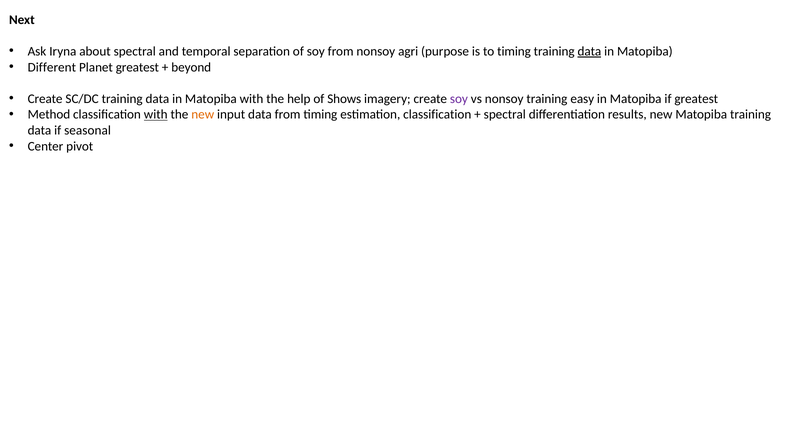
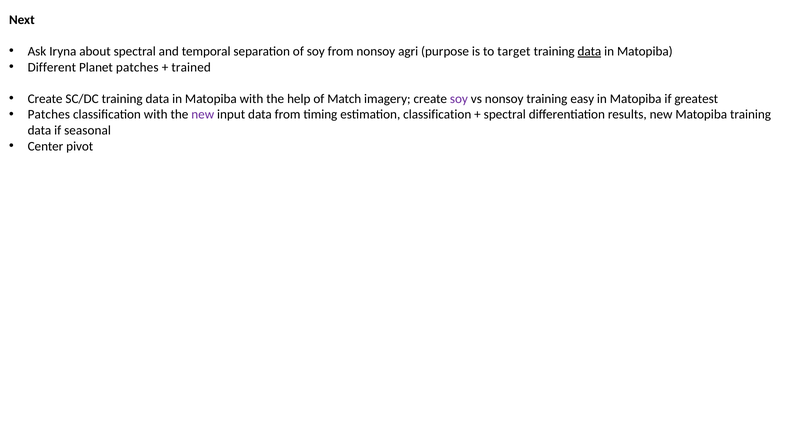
to timing: timing -> target
Planet greatest: greatest -> patches
beyond: beyond -> trained
Shows: Shows -> Match
Method at (49, 115): Method -> Patches
with at (156, 115) underline: present -> none
new at (203, 115) colour: orange -> purple
